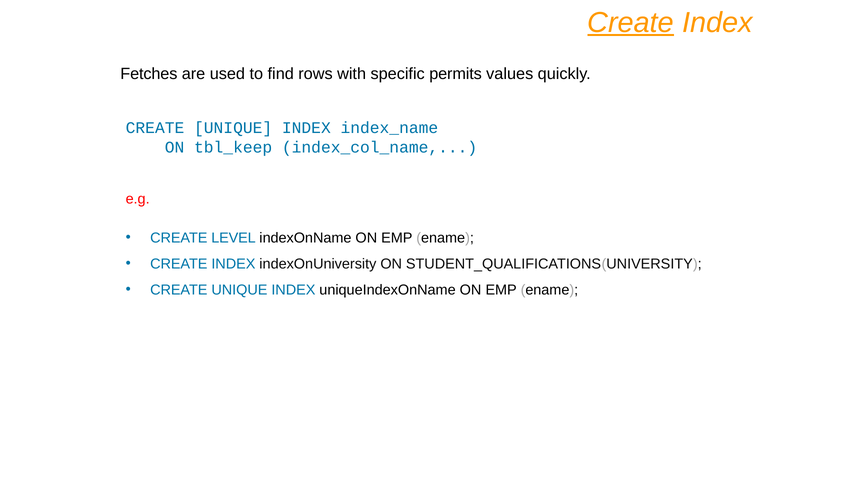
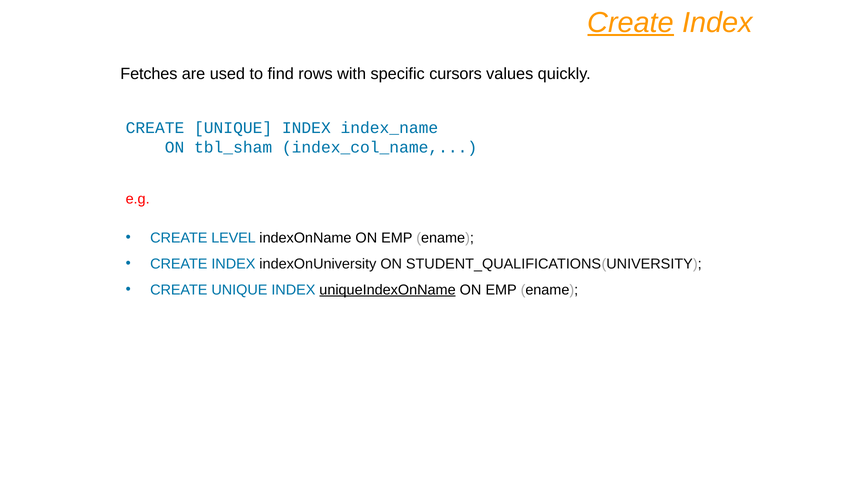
permits: permits -> cursors
tbl_keep: tbl_keep -> tbl_sham
uniqueIndexOnName underline: none -> present
